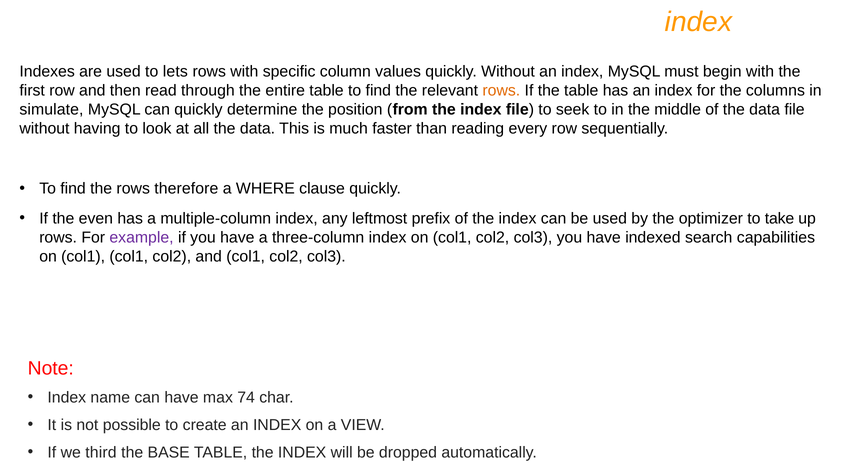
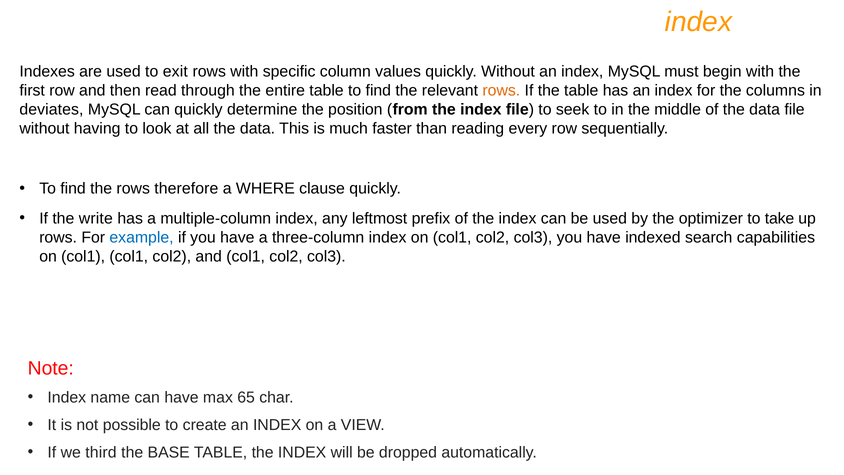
lets: lets -> exit
simulate: simulate -> deviates
even: even -> write
example colour: purple -> blue
74: 74 -> 65
